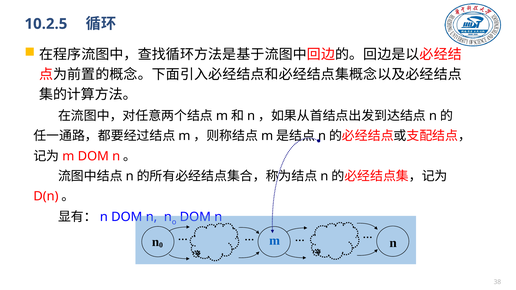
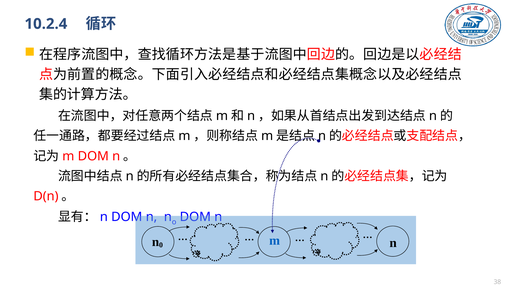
10.2.5: 10.2.5 -> 10.2.4
